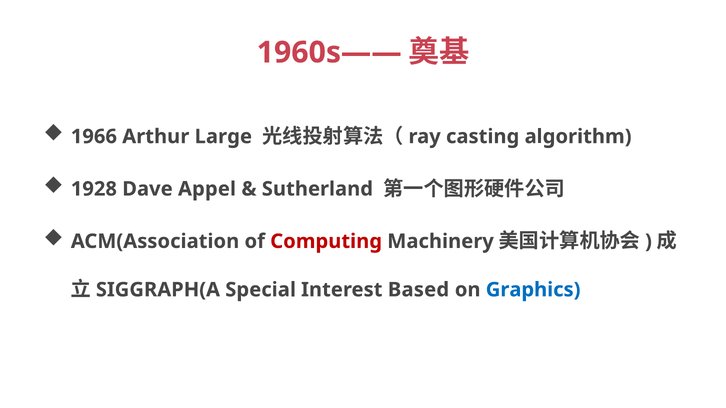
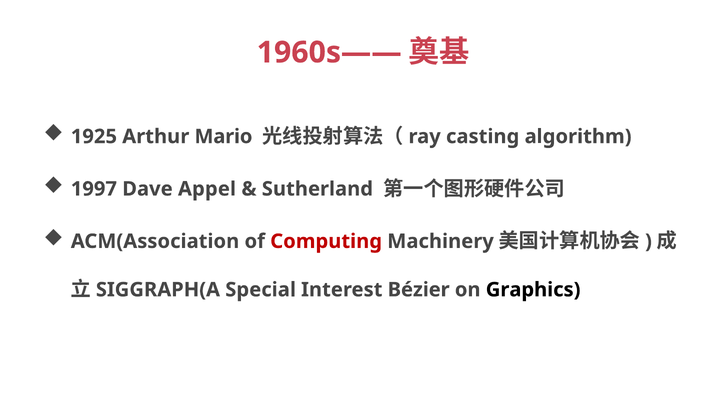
1966: 1966 -> 1925
Large: Large -> Mario
1928: 1928 -> 1997
Based: Based -> Bézier
Graphics colour: blue -> black
